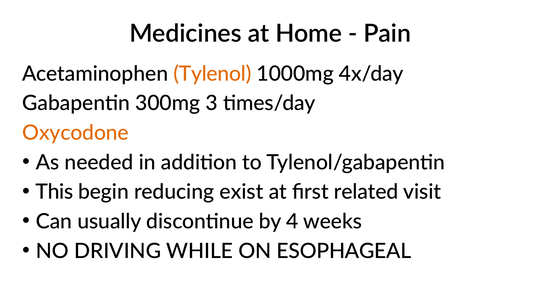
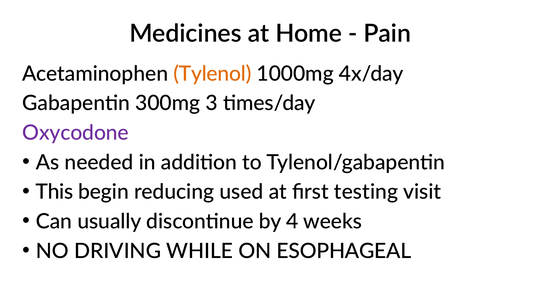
Oxycodone colour: orange -> purple
exist: exist -> used
related: related -> testing
